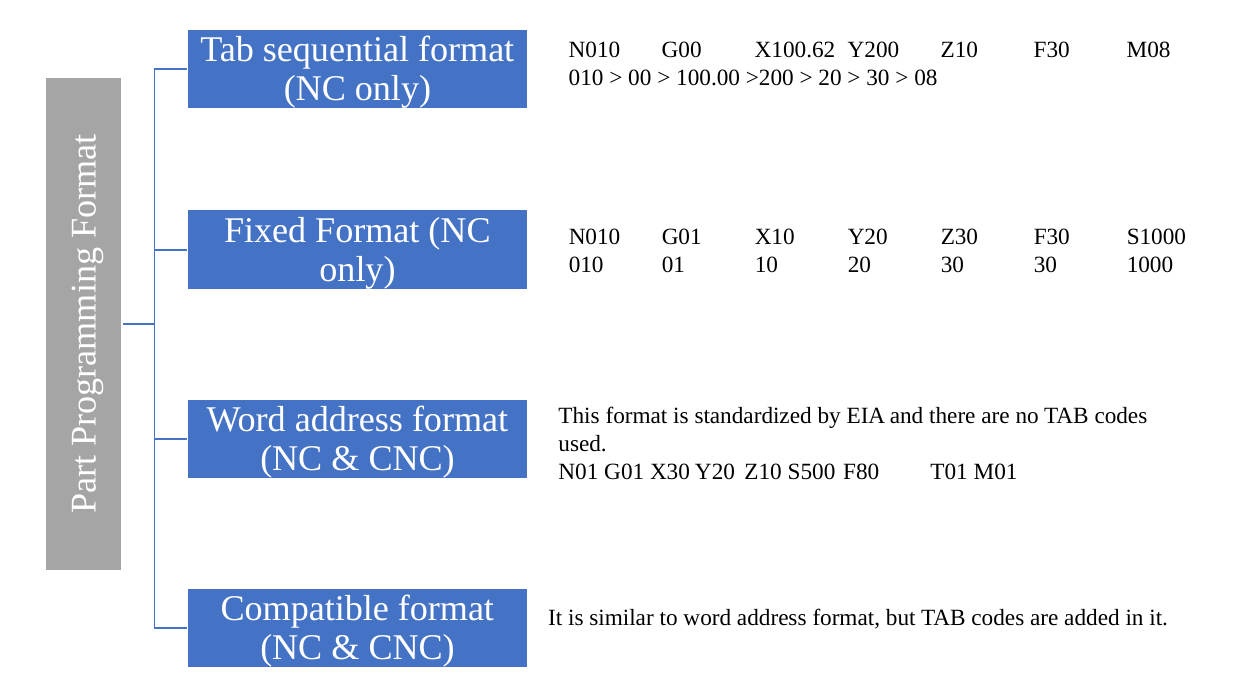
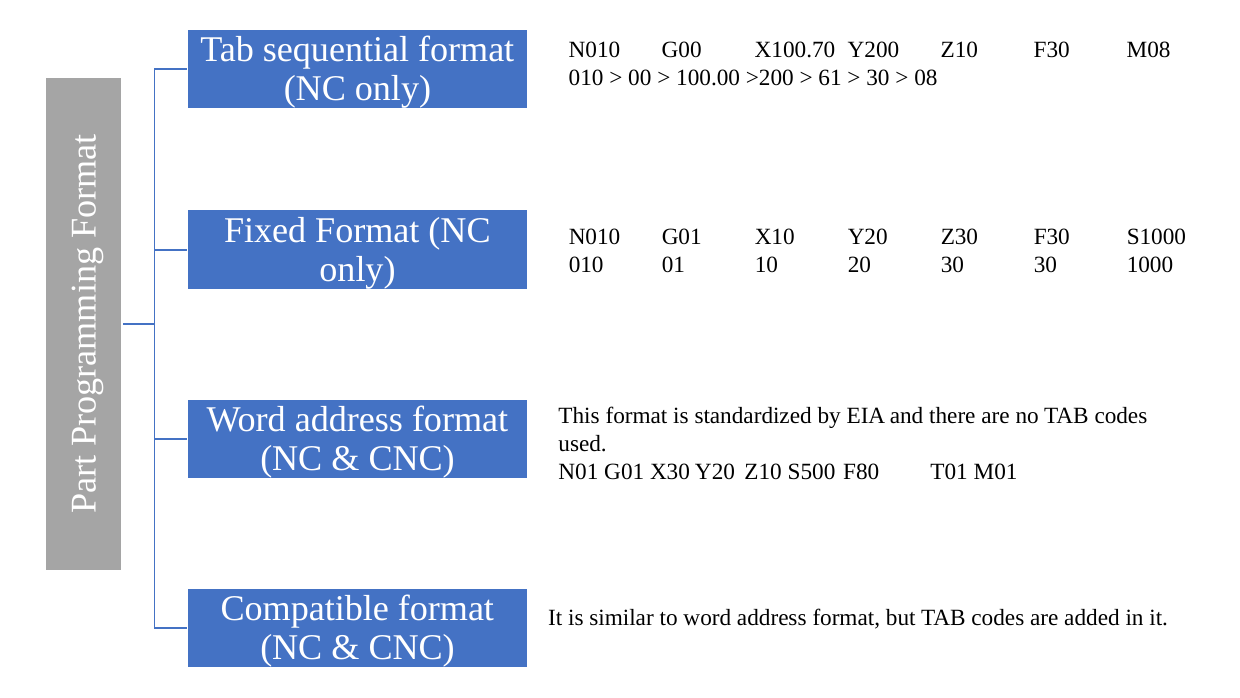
X100.62: X100.62 -> X100.70
20 at (830, 78): 20 -> 61
